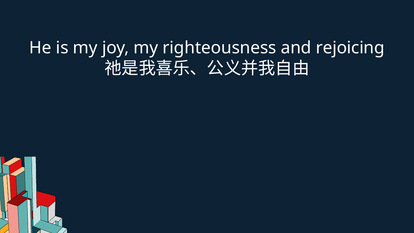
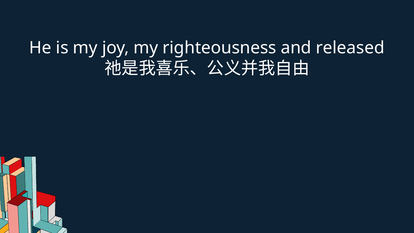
rejoicing: rejoicing -> released
